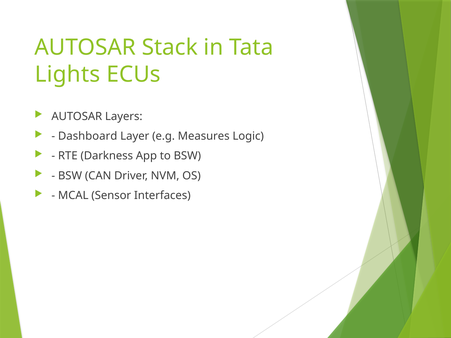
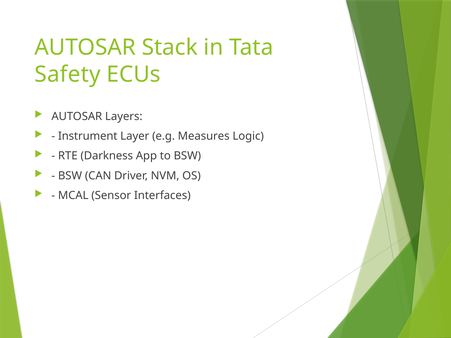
Lights: Lights -> Safety
Dashboard: Dashboard -> Instrument
